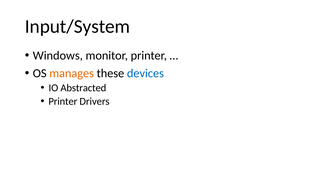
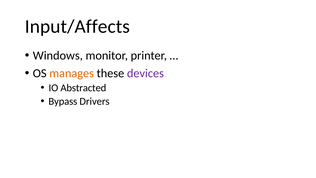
Input/System: Input/System -> Input/Affects
devices colour: blue -> purple
Printer at (63, 101): Printer -> Bypass
